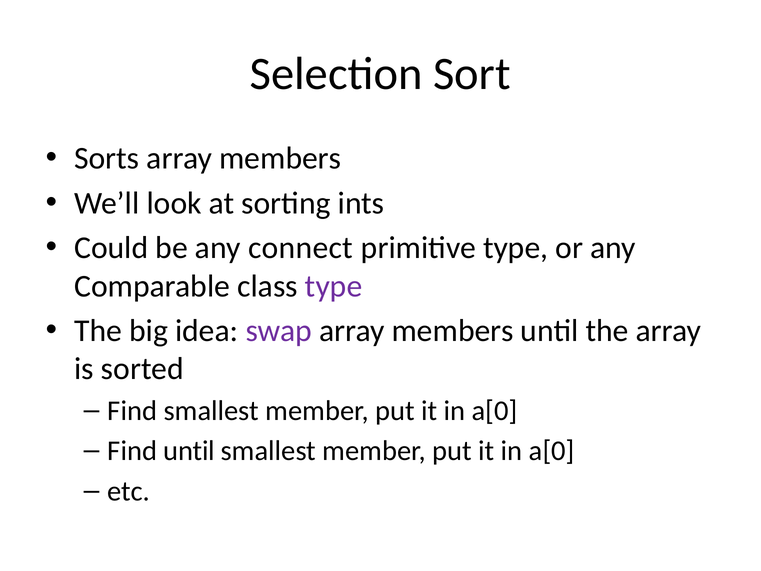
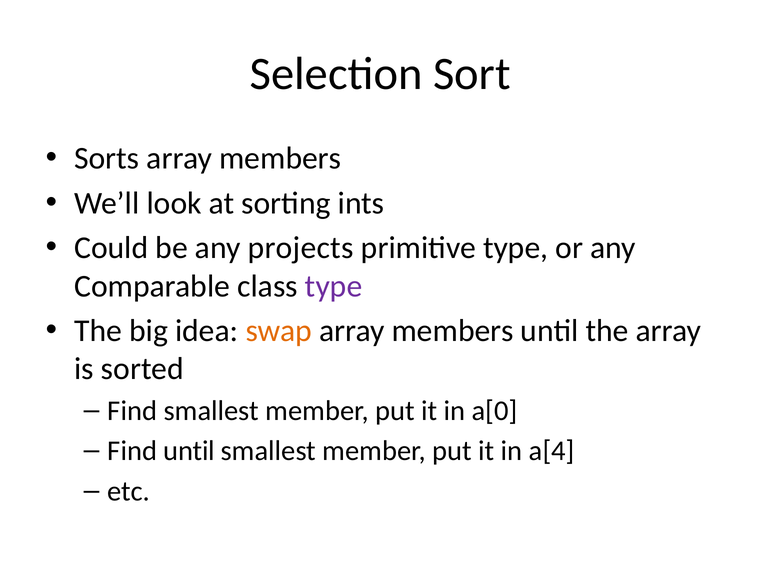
connect: connect -> projects
swap colour: purple -> orange
a[0 at (552, 451): a[0 -> a[4
